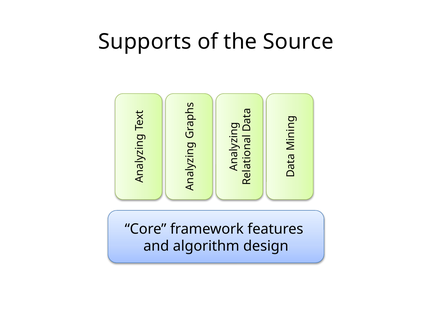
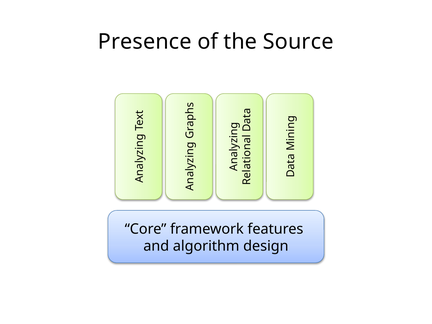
Supports: Supports -> Presence
